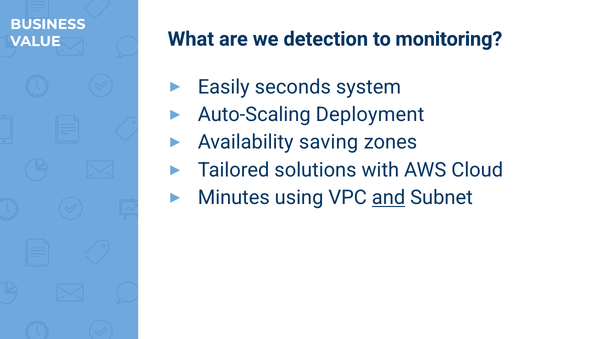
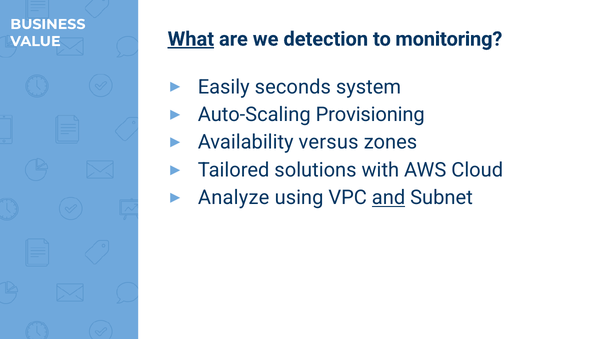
What underline: none -> present
Deployment: Deployment -> Provisioning
saving: saving -> versus
Minutes: Minutes -> Analyze
